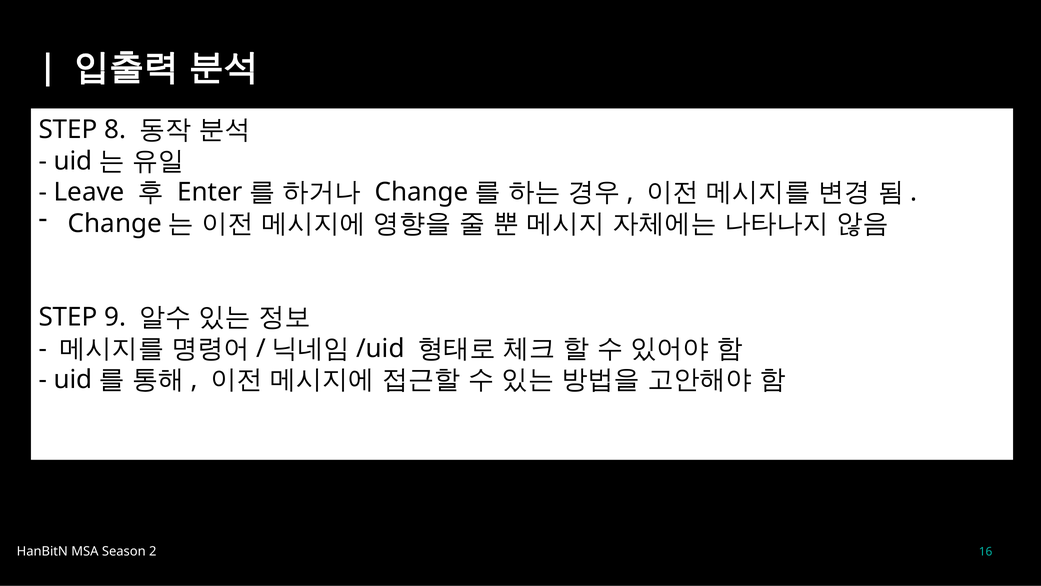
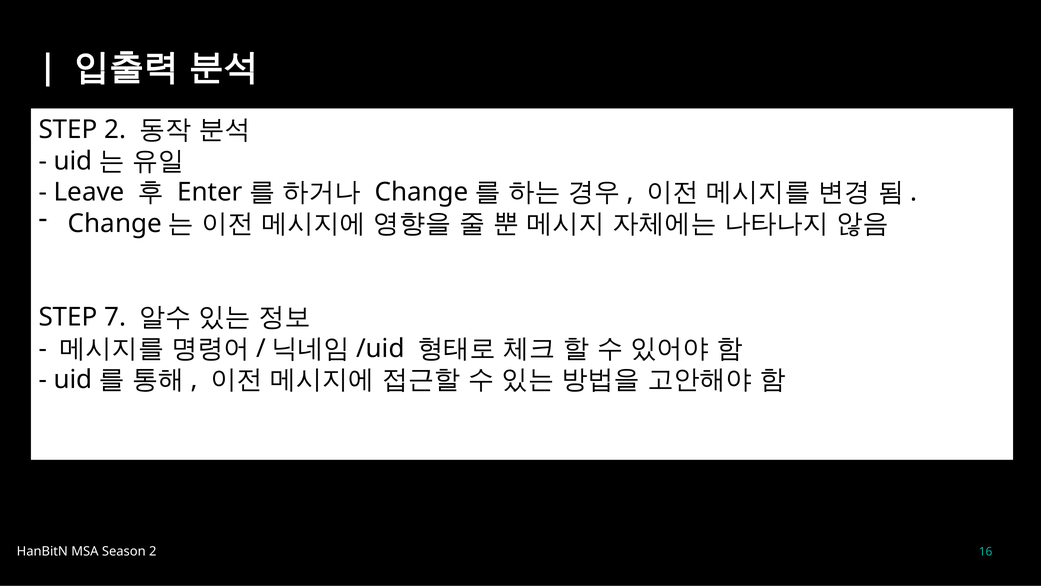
STEP 8: 8 -> 2
9: 9 -> 7
